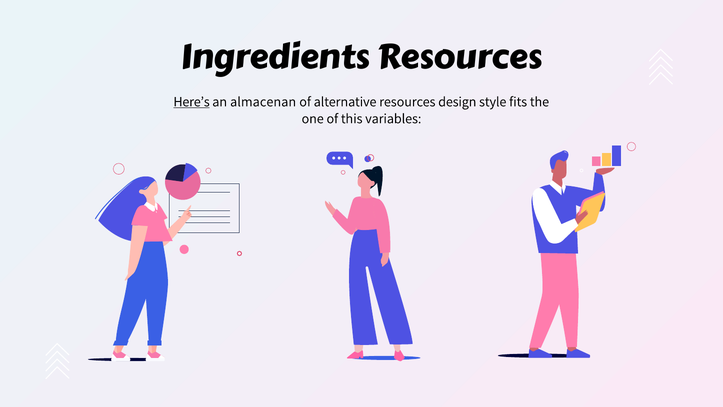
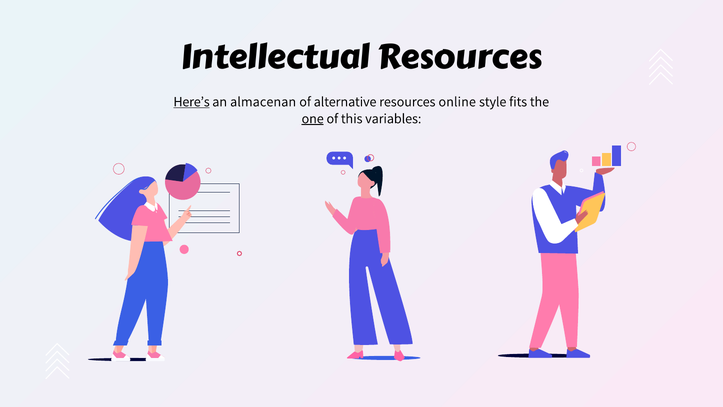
Ingredients: Ingredients -> Intellectual
design: design -> online
one underline: none -> present
